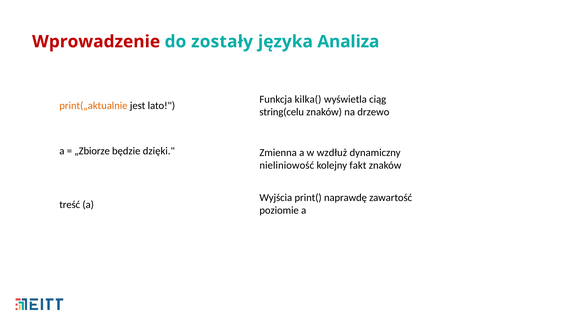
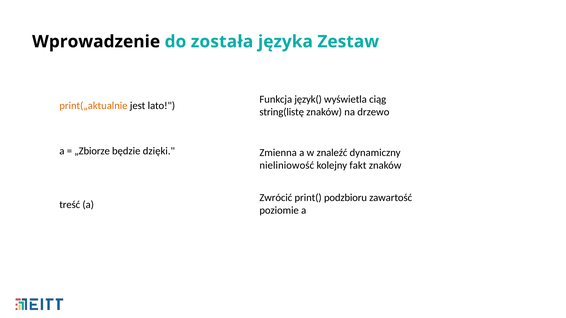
Wprowadzenie colour: red -> black
zostały: zostały -> została
Analiza: Analiza -> Zestaw
kilka(: kilka( -> język(
string(celu: string(celu -> string(listę
wzdłuż: wzdłuż -> znaleźć
Wyjścia: Wyjścia -> Zwrócić
naprawdę: naprawdę -> podzbioru
